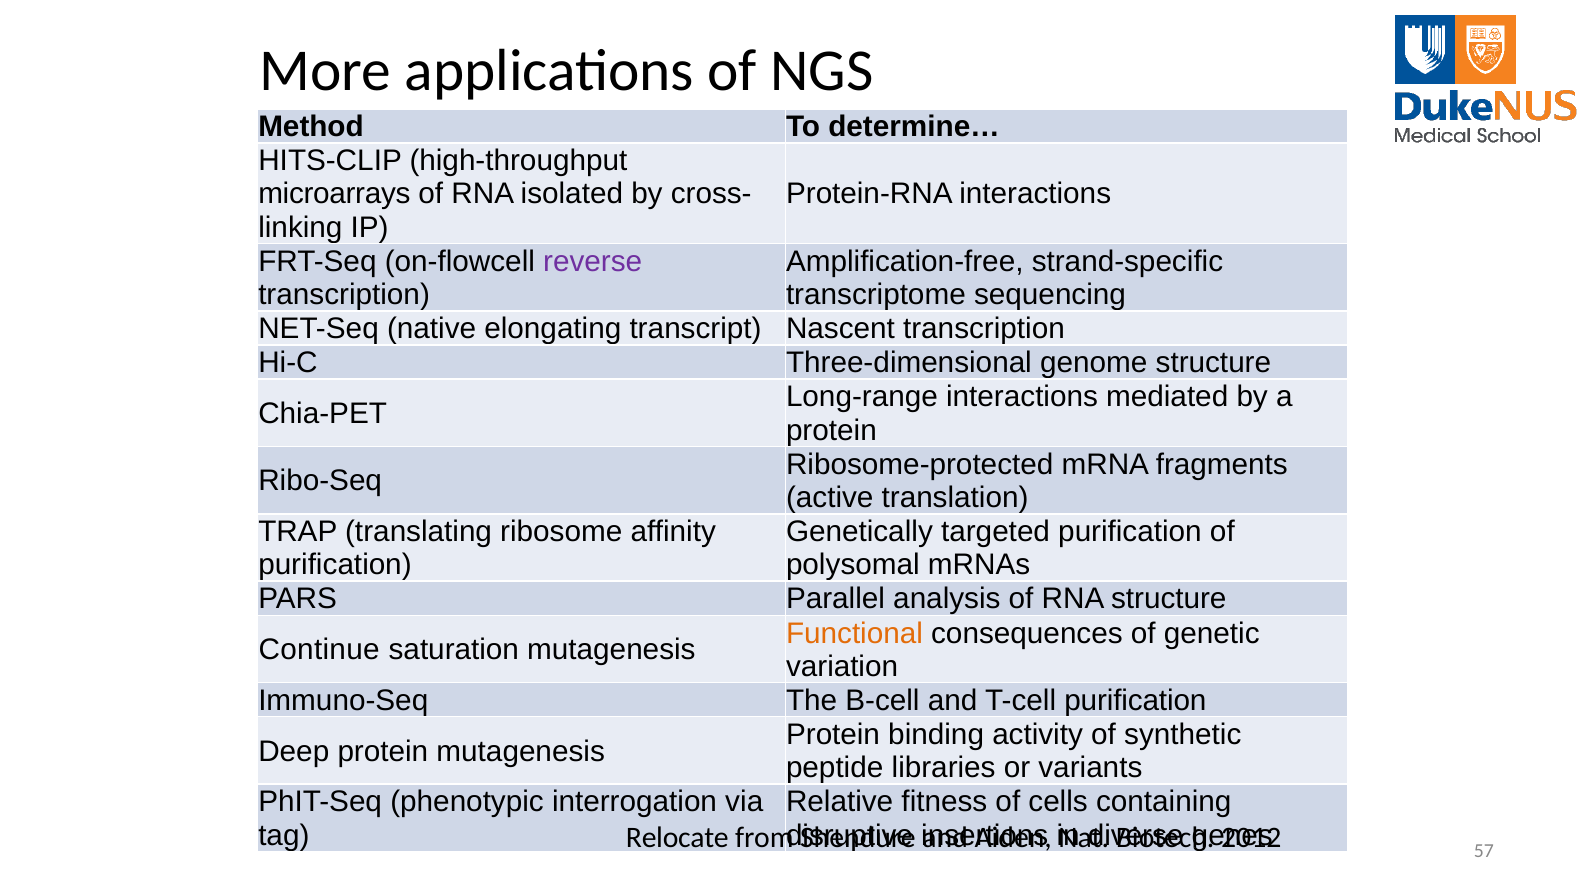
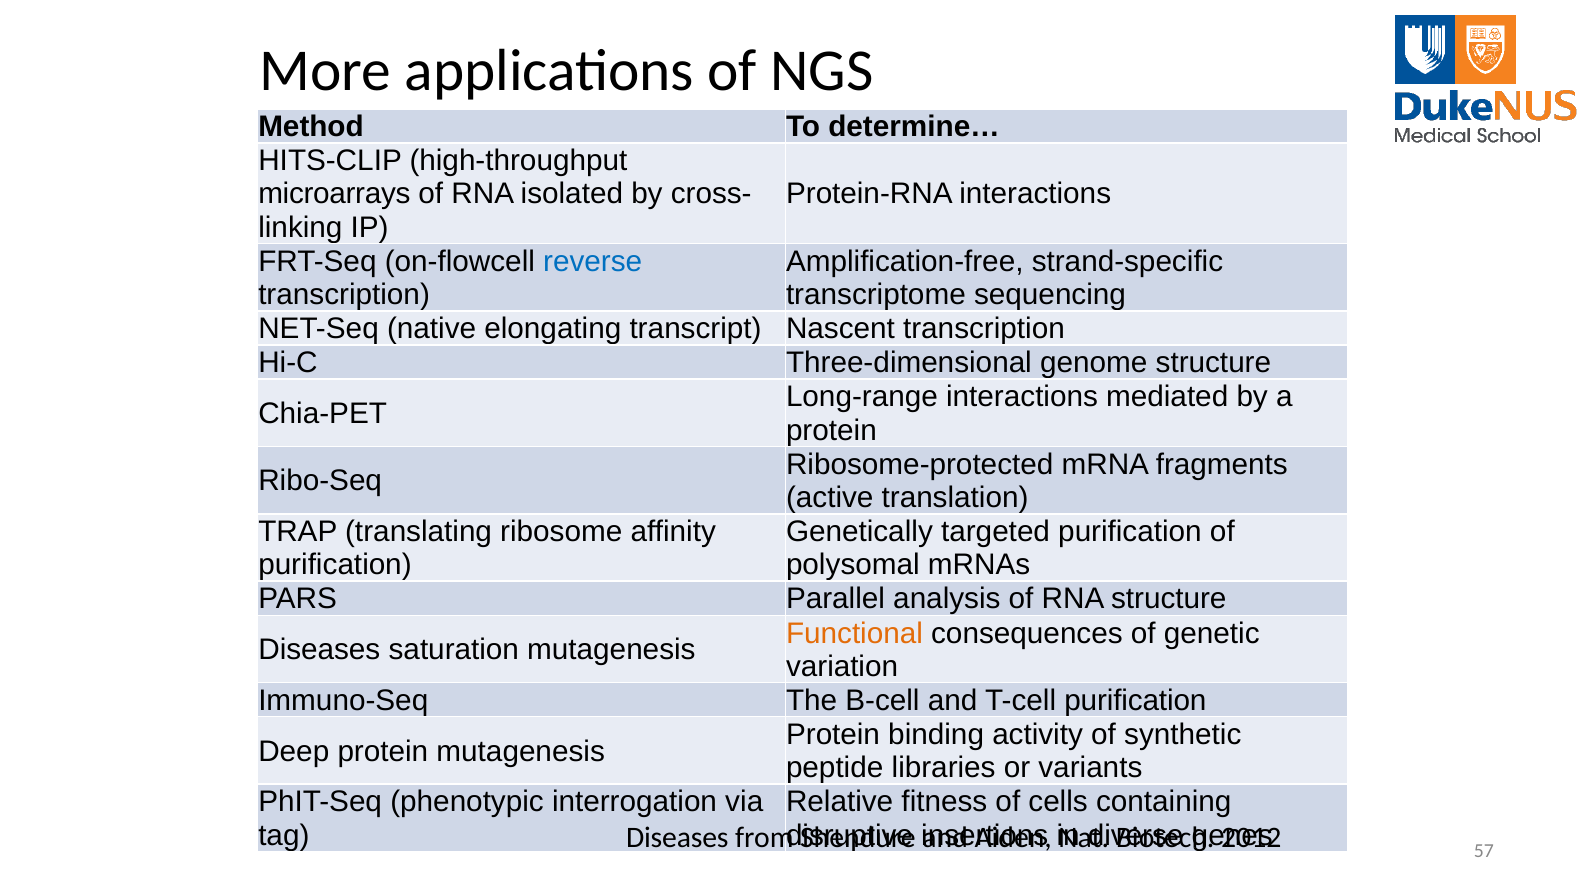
reverse colour: purple -> blue
Continue at (319, 650): Continue -> Diseases
Relocate at (677, 838): Relocate -> Diseases
